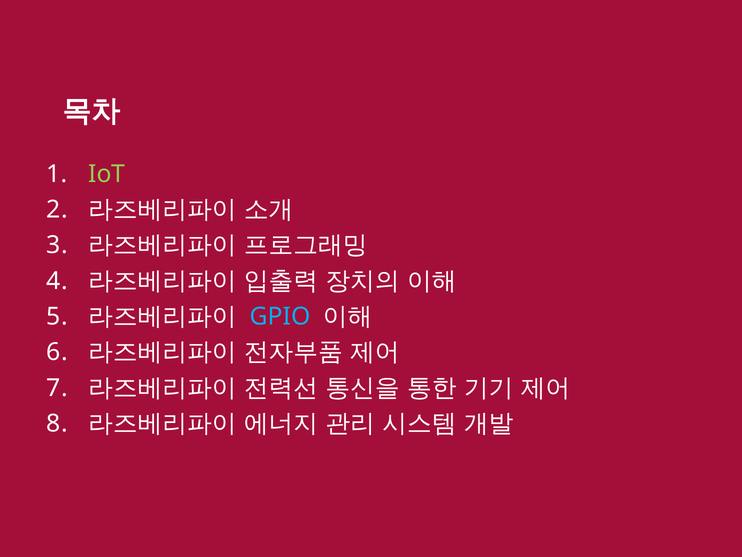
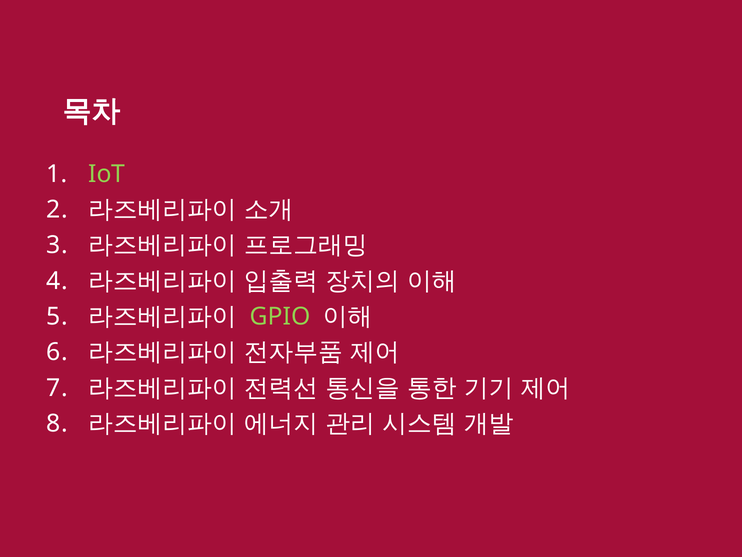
GPIO colour: light blue -> light green
